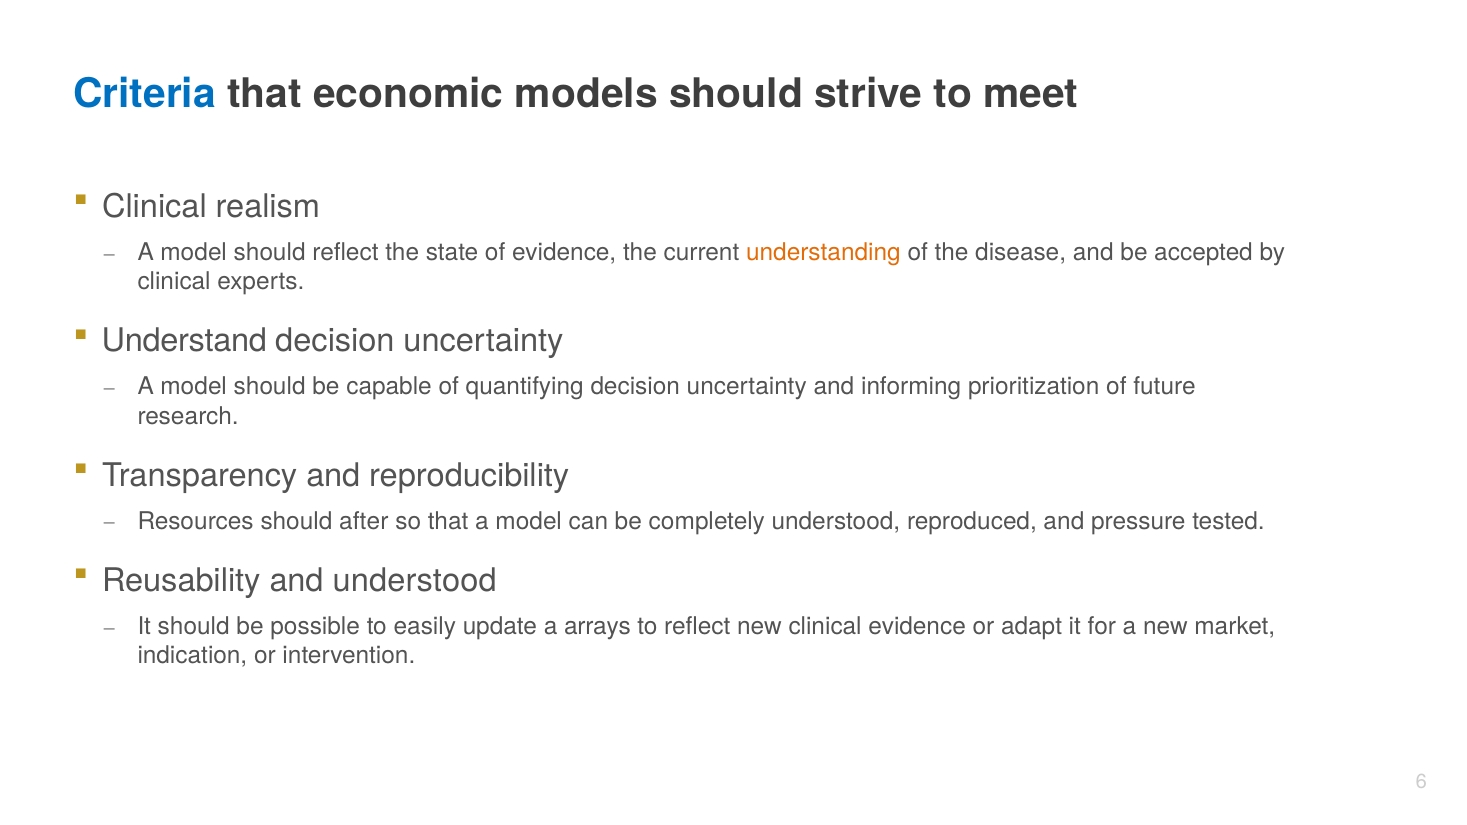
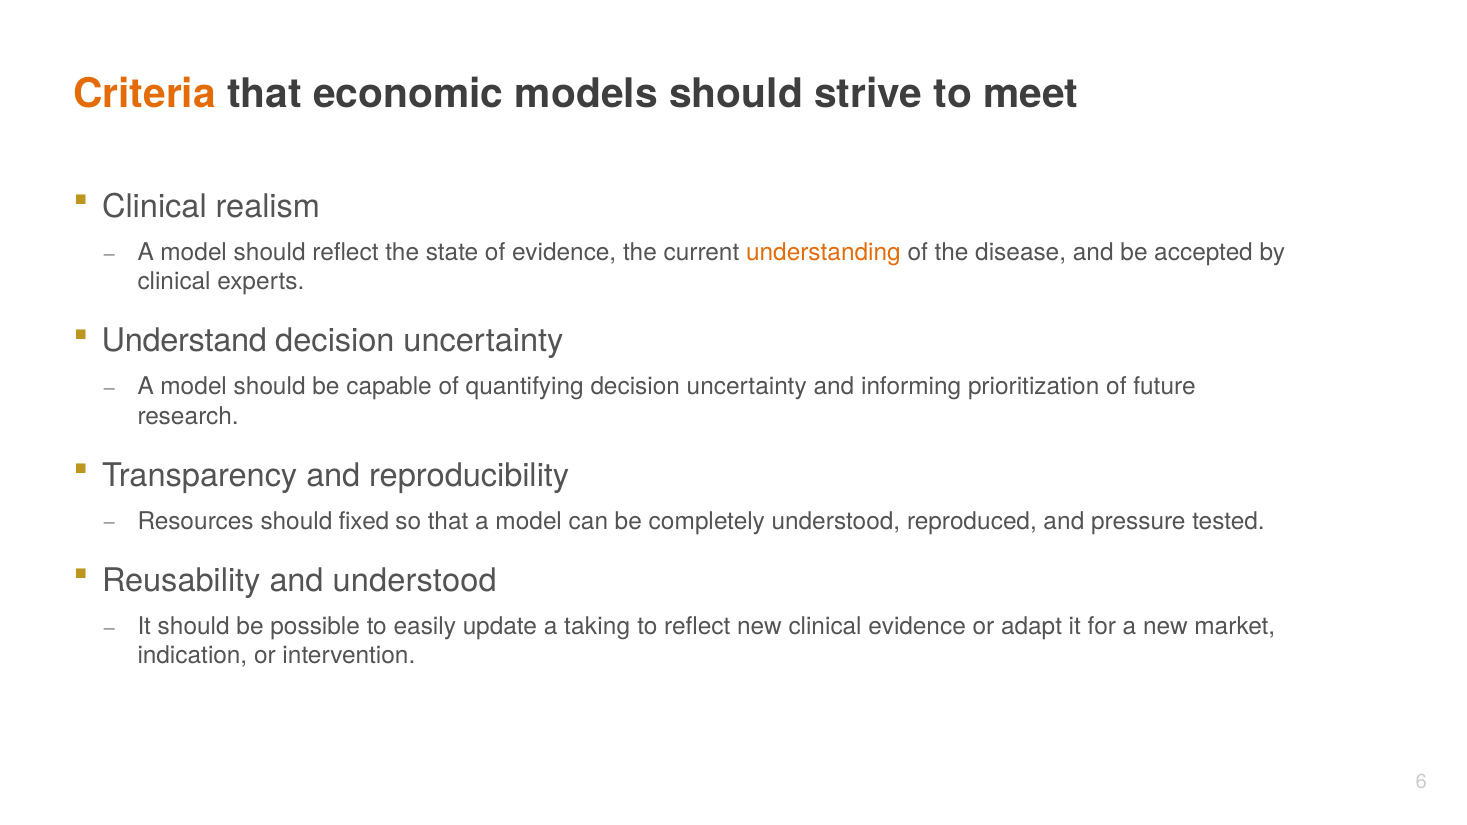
Criteria colour: blue -> orange
after: after -> fixed
arrays: arrays -> taking
